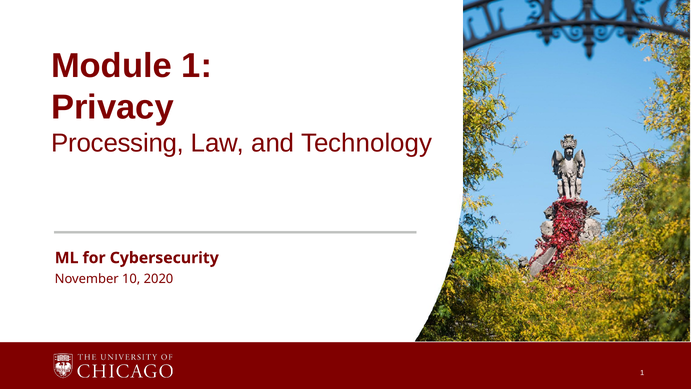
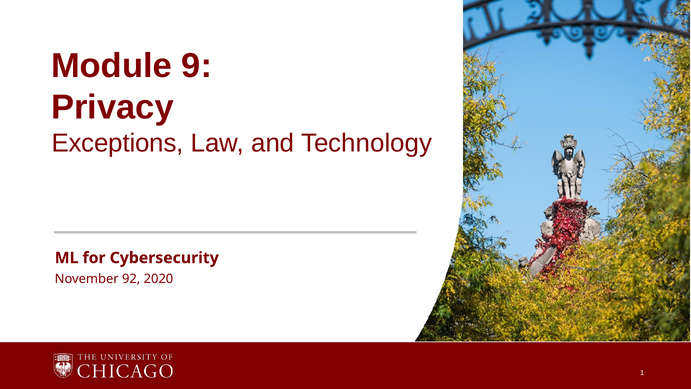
Module 1: 1 -> 9
Processing: Processing -> Exceptions
10: 10 -> 92
